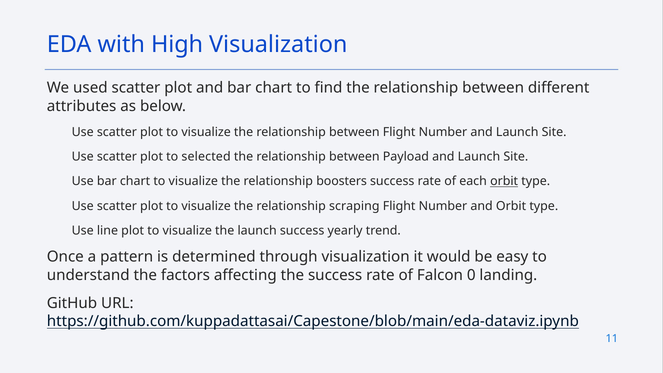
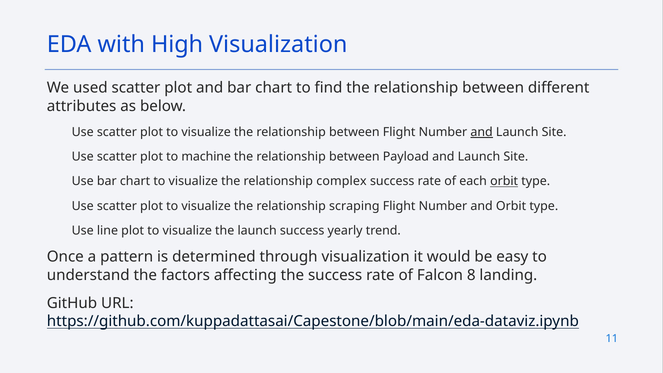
and at (482, 132) underline: none -> present
selected: selected -> machine
boosters: boosters -> complex
0: 0 -> 8
